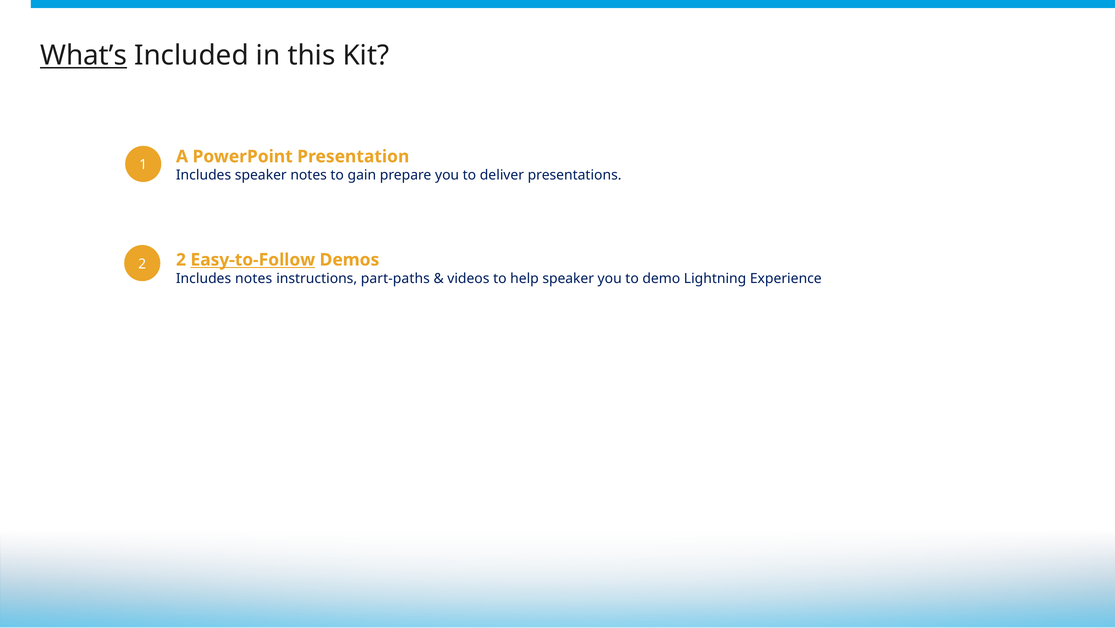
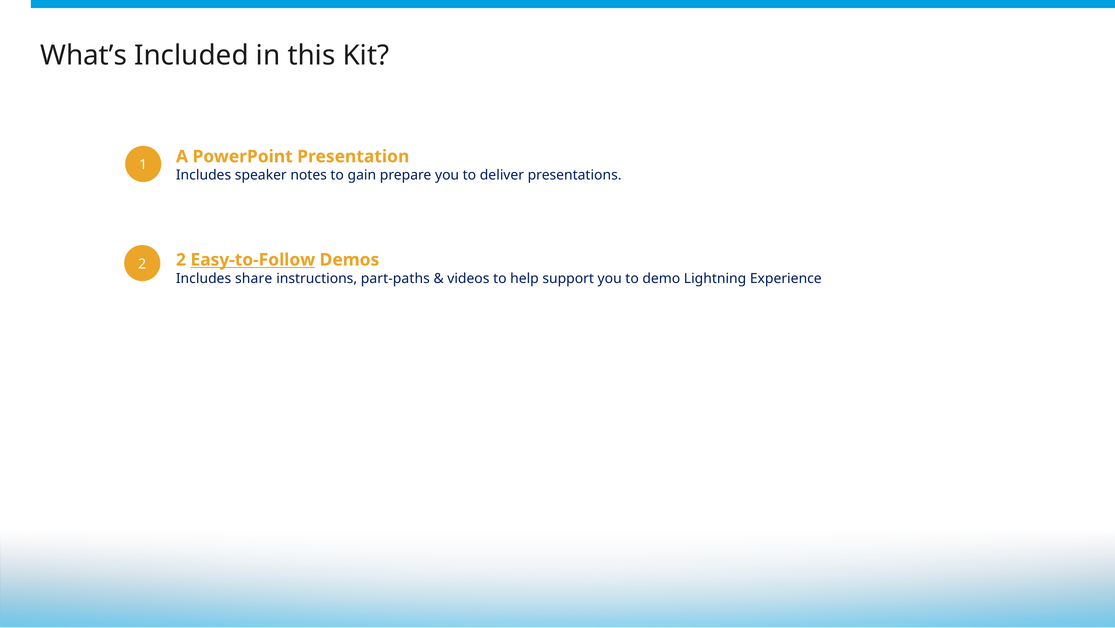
What’s underline: present -> none
Includes notes: notes -> share
help speaker: speaker -> support
